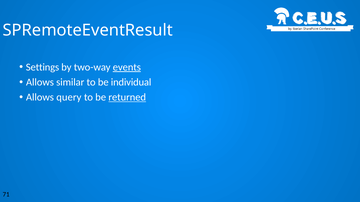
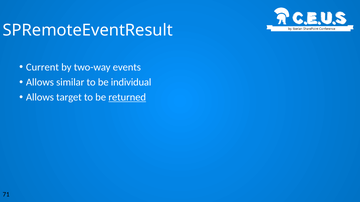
Settings: Settings -> Current
events underline: present -> none
query: query -> target
